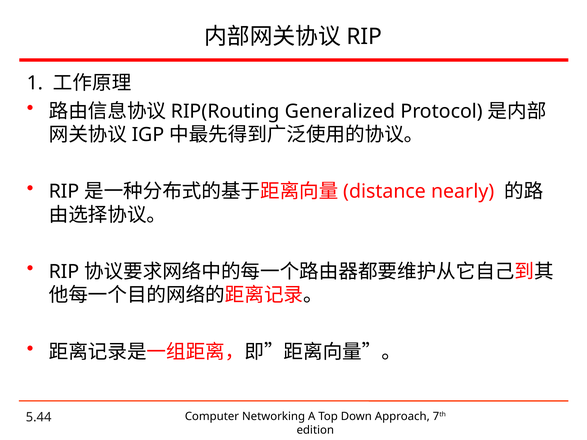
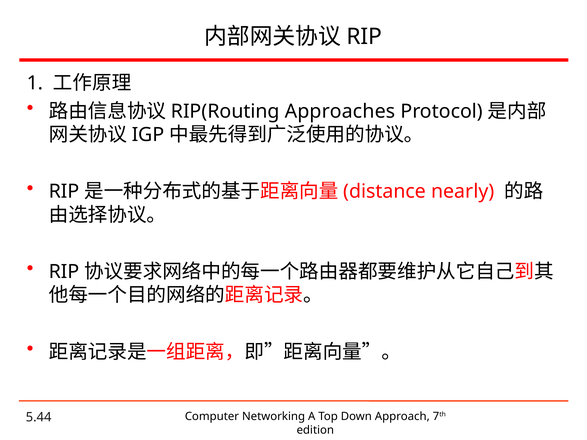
Generalized: Generalized -> Approaches
